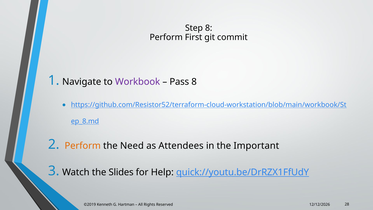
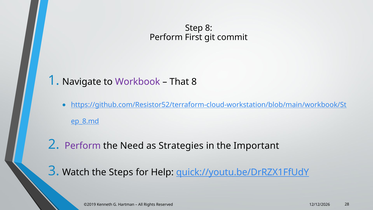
Pass: Pass -> That
Perform at (83, 146) colour: orange -> purple
Attendees: Attendees -> Strategies
Slides: Slides -> Steps
